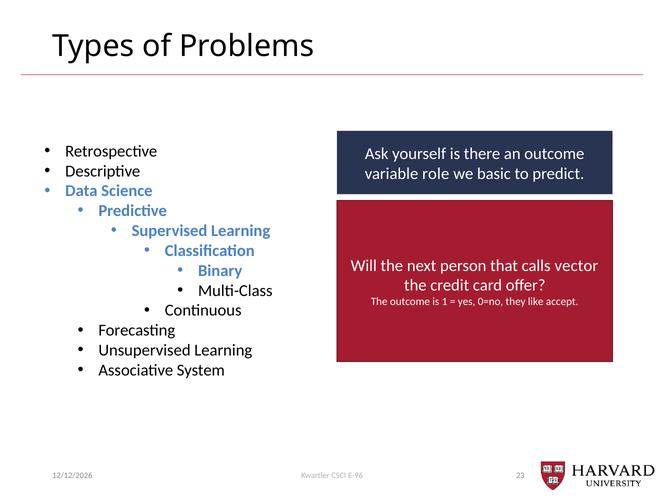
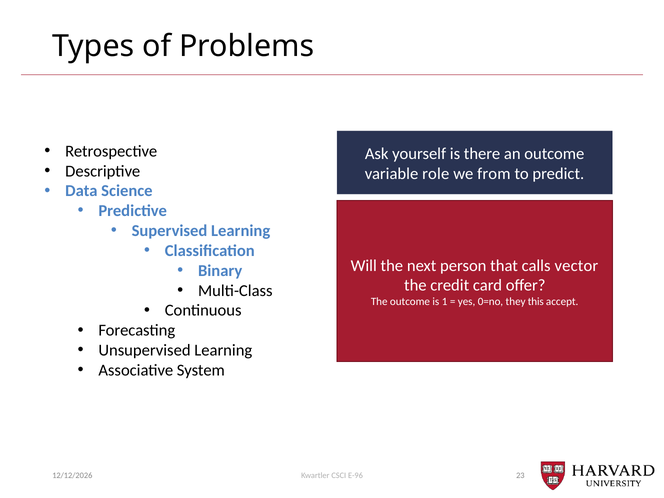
basic: basic -> from
like: like -> this
